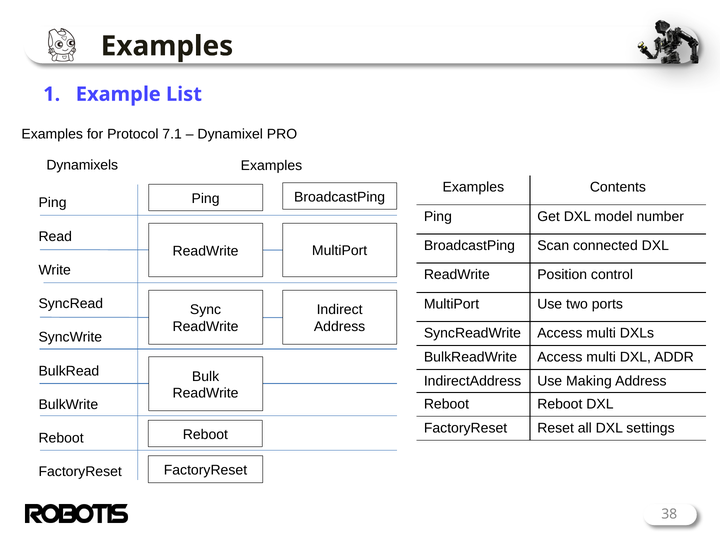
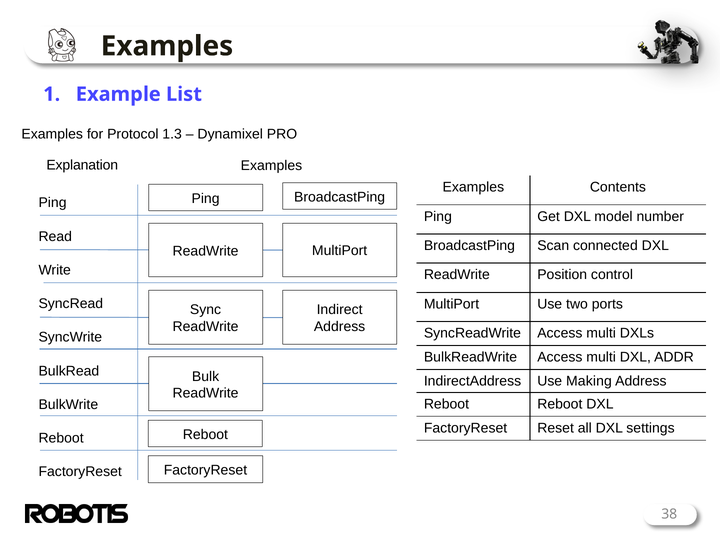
7.1: 7.1 -> 1.3
Dynamixels: Dynamixels -> Explanation
